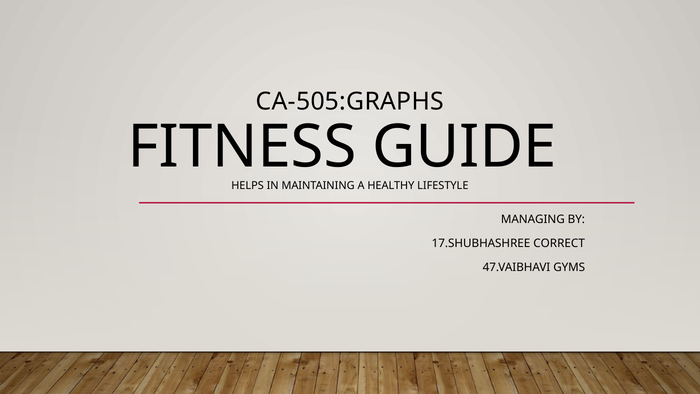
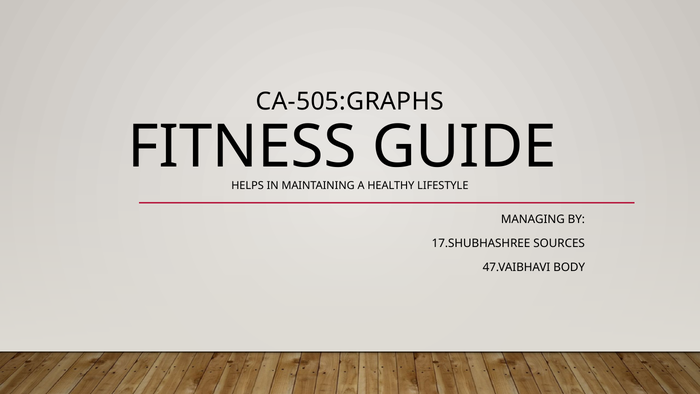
CORRECT: CORRECT -> SOURCES
GYMS: GYMS -> BODY
